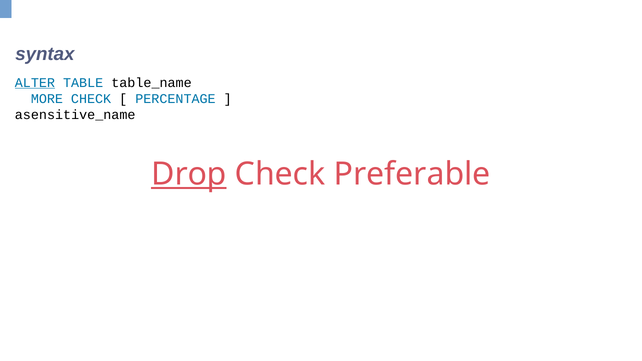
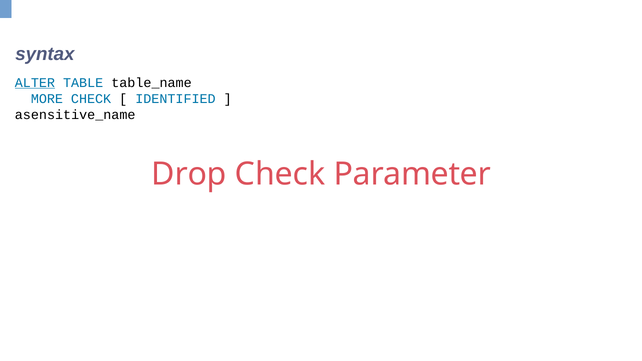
PERCENTAGE: PERCENTAGE -> IDENTIFIED
Drop underline: present -> none
Preferable: Preferable -> Parameter
